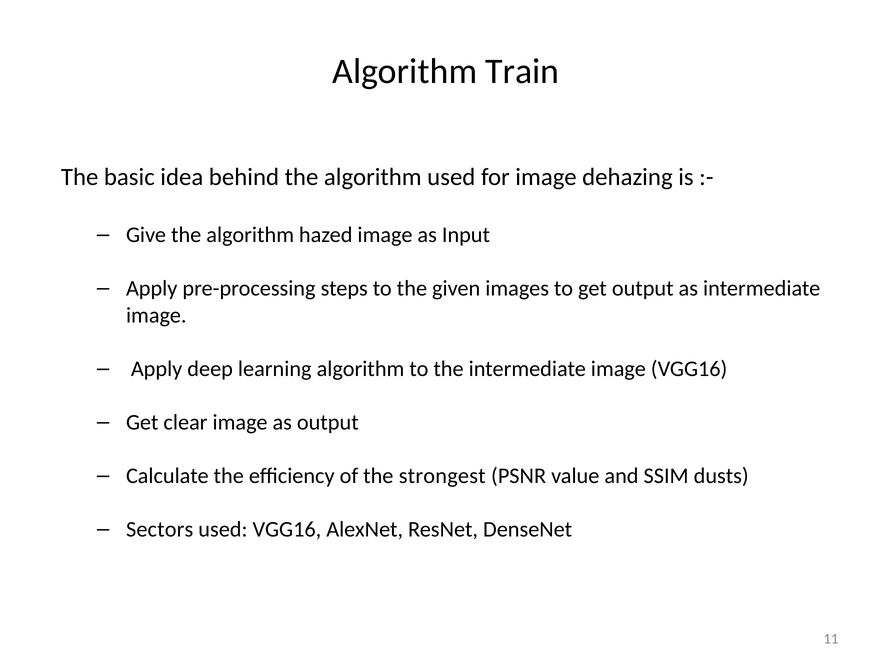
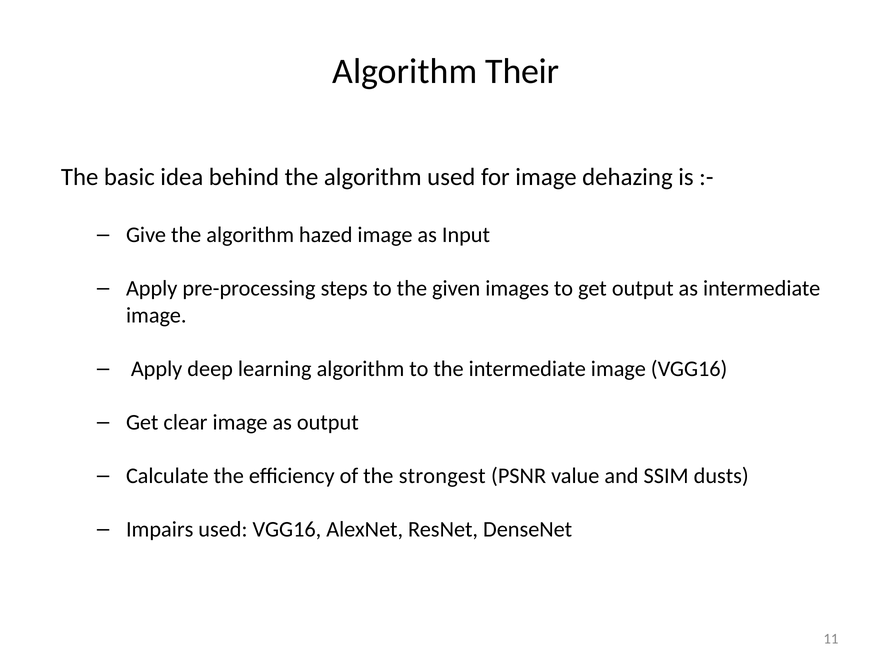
Train: Train -> Their
Sectors: Sectors -> Impairs
